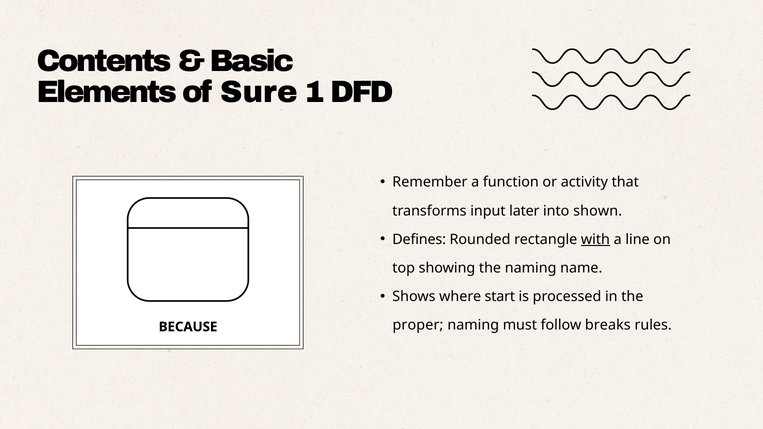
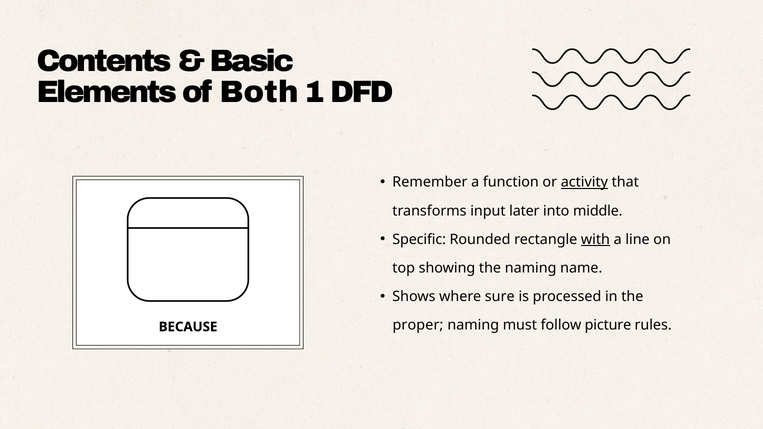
Sure: Sure -> Both
activity underline: none -> present
shown: shown -> middle
Defines: Defines -> Specific
start: start -> sure
breaks: breaks -> picture
